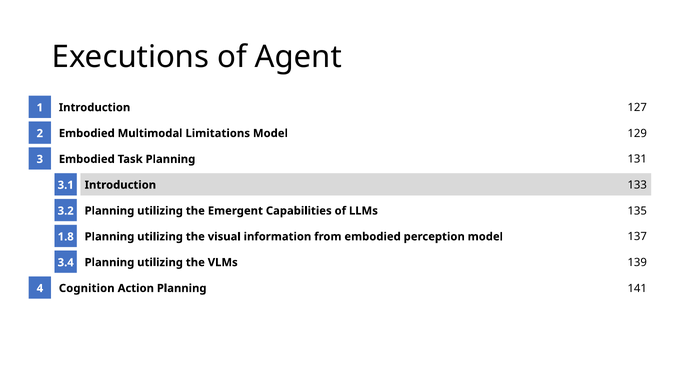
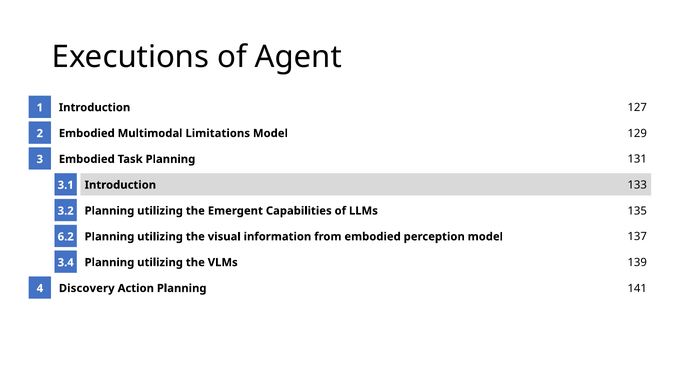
1.8: 1.8 -> 6.2
Cognition: Cognition -> Discovery
